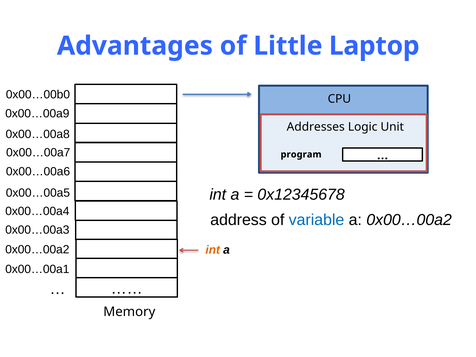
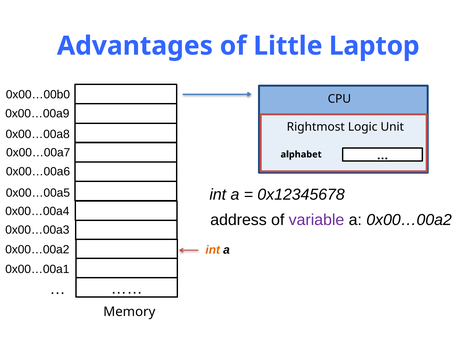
Addresses: Addresses -> Rightmost
program: program -> alphabet
variable colour: blue -> purple
